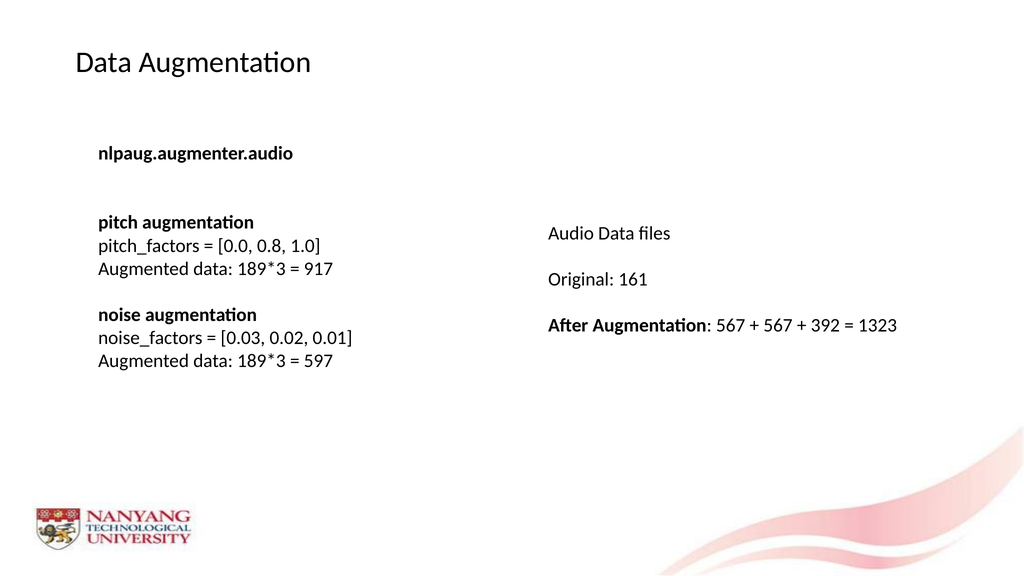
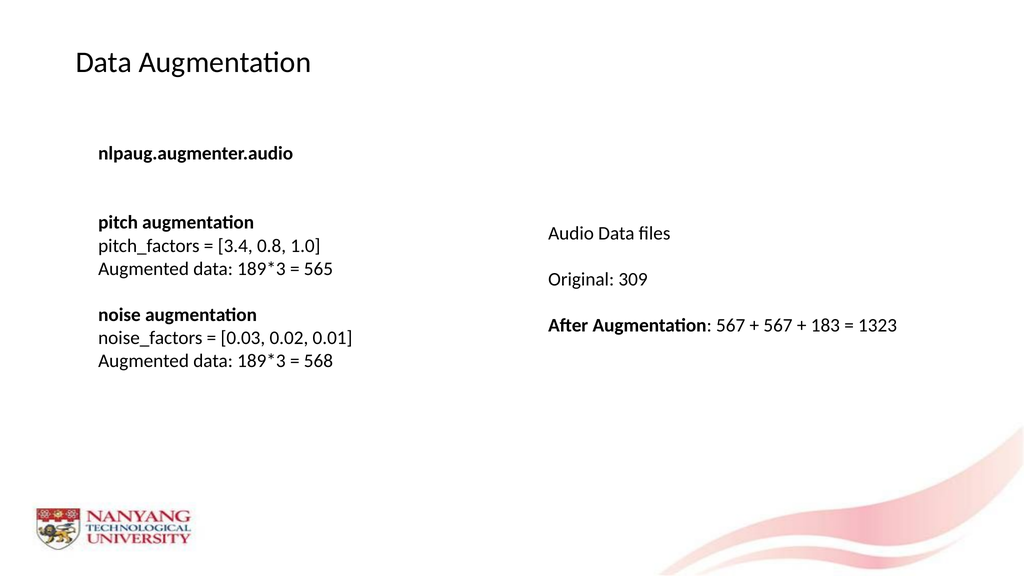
0.0: 0.0 -> 3.4
917: 917 -> 565
161: 161 -> 309
392: 392 -> 183
597: 597 -> 568
